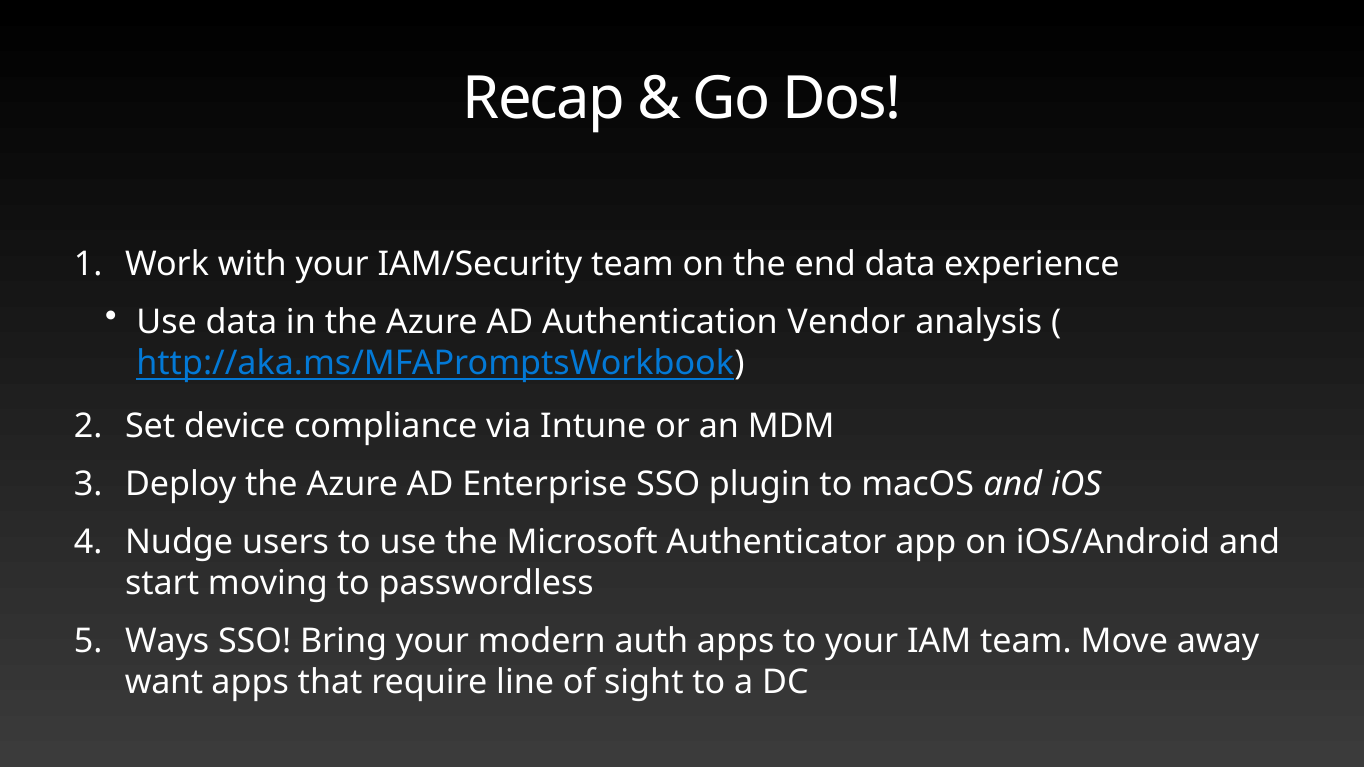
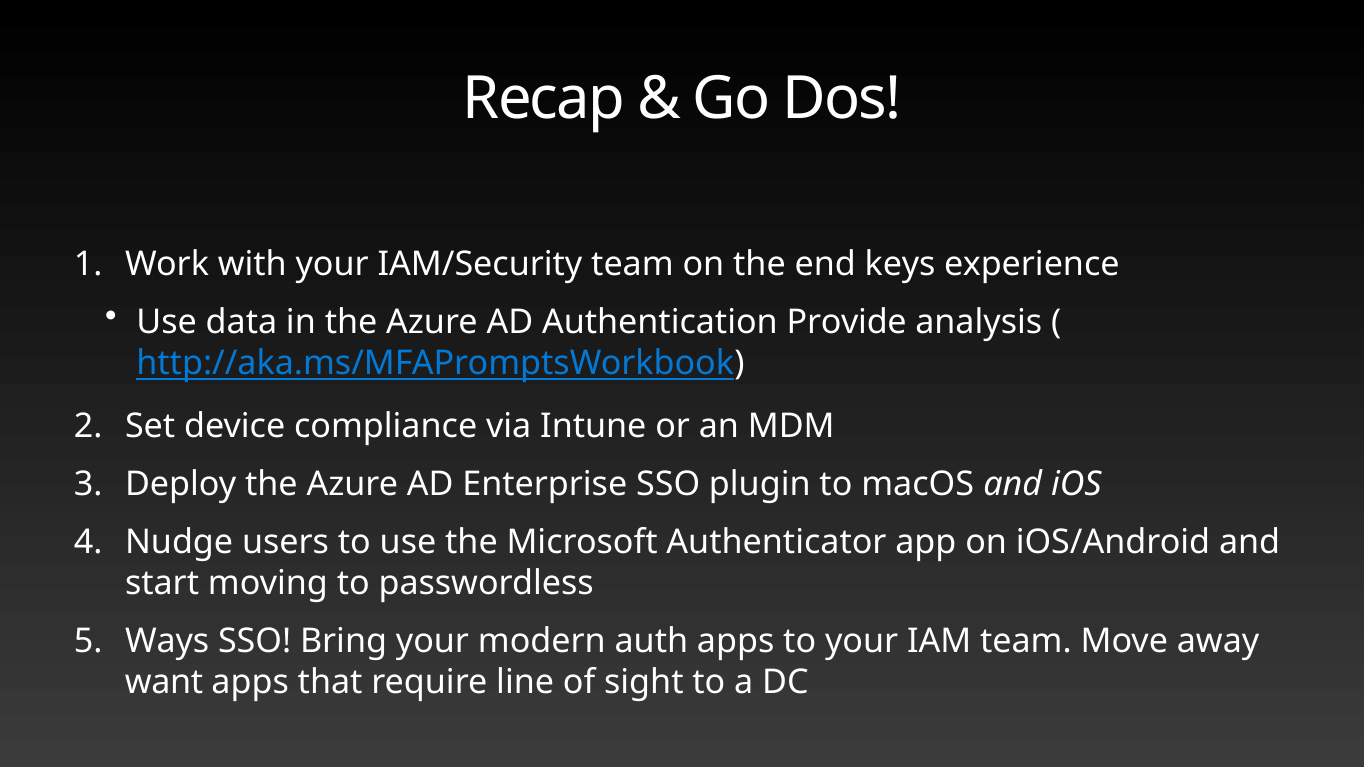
end data: data -> keys
Vendor: Vendor -> Provide
